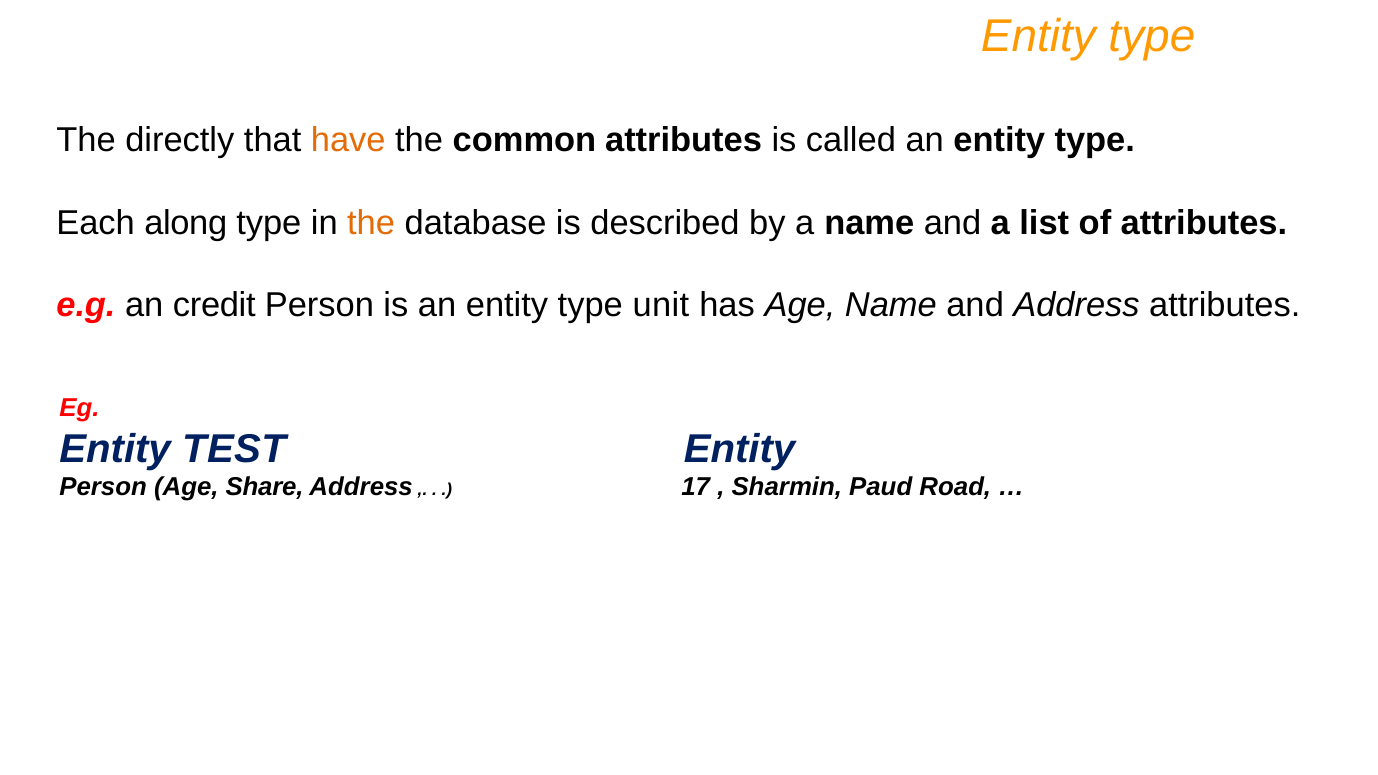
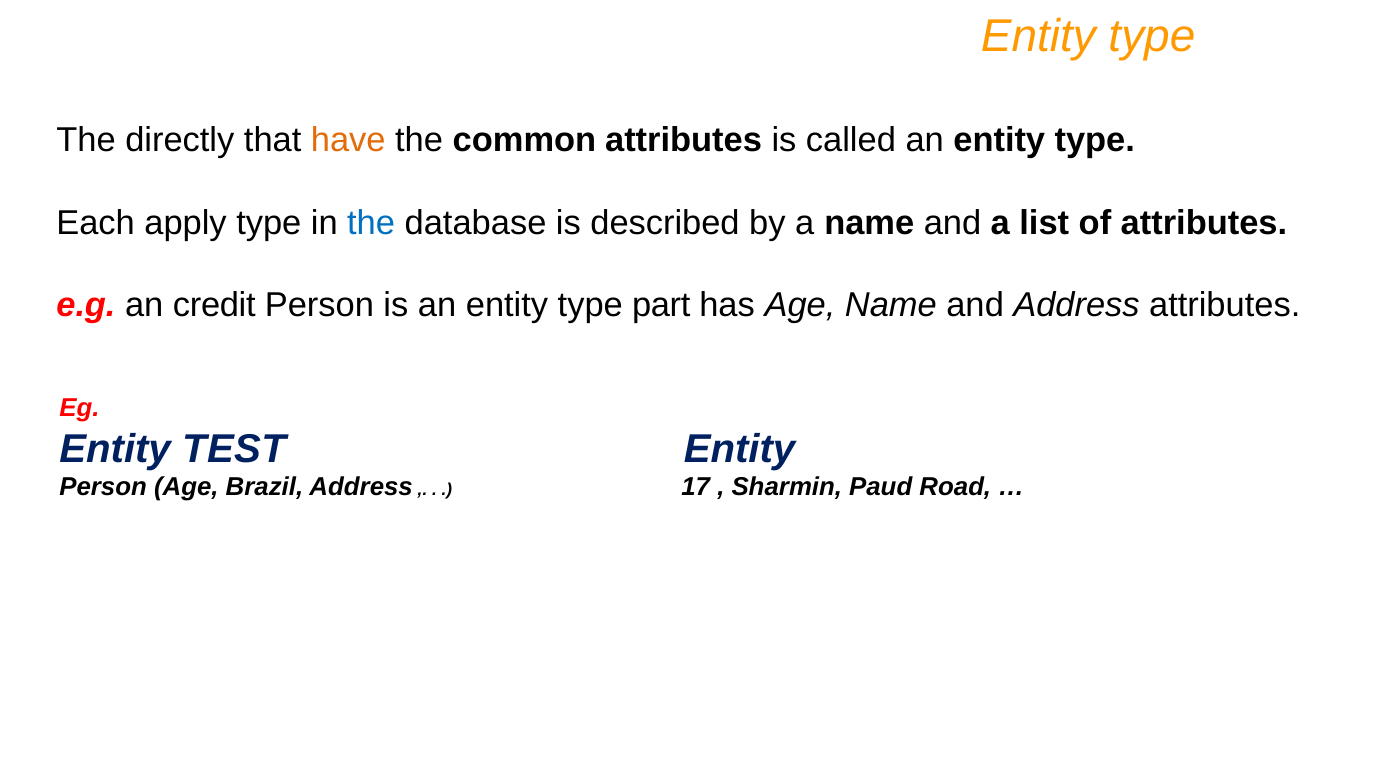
along: along -> apply
the at (371, 223) colour: orange -> blue
unit: unit -> part
Share: Share -> Brazil
